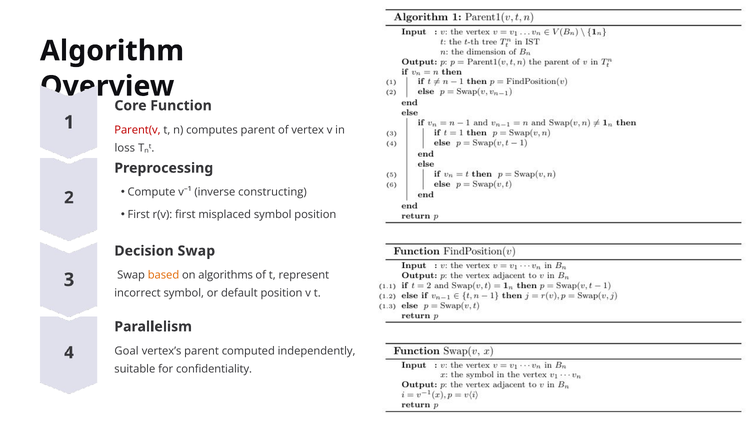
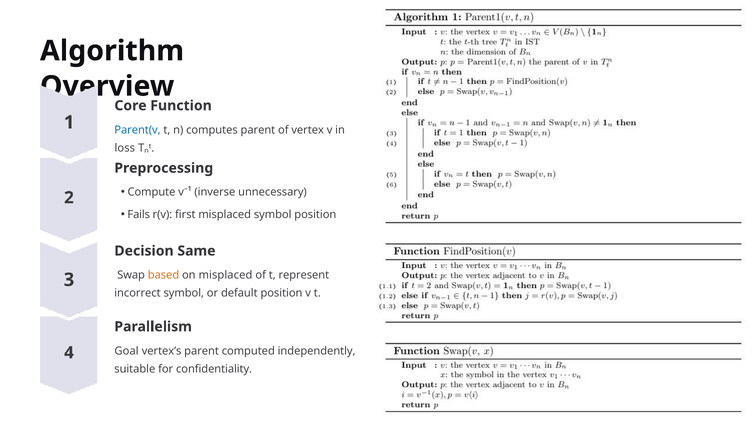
Parent(v colour: red -> blue
constructing: constructing -> unnecessary
First at (139, 215): First -> Fails
Decision Swap: Swap -> Same
on algorithms: algorithms -> misplaced
